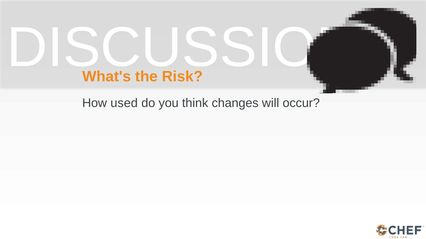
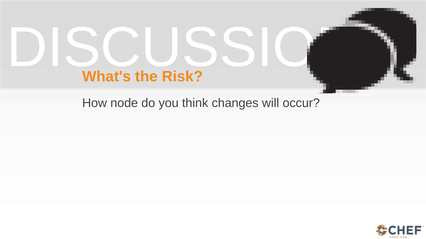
used: used -> node
